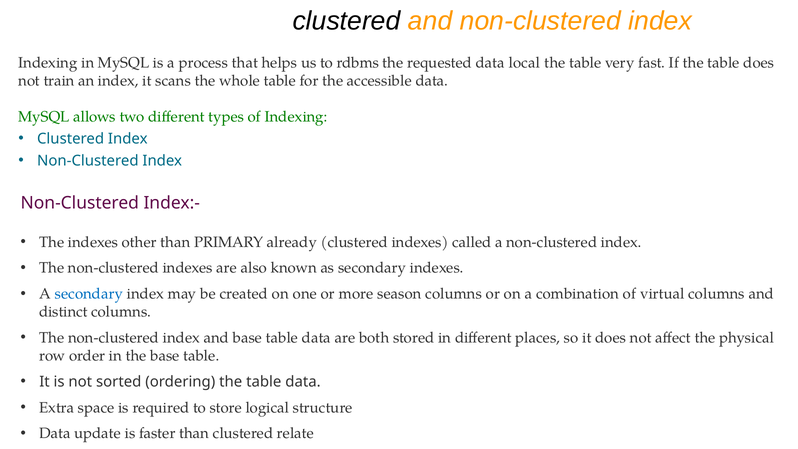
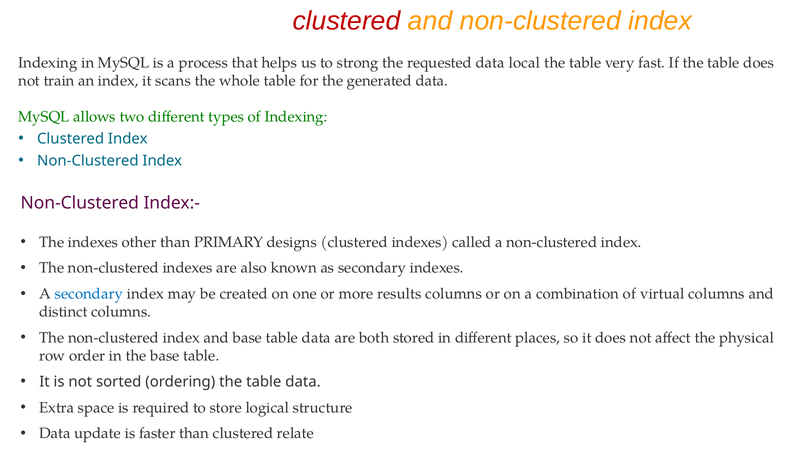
clustered at (347, 21) colour: black -> red
rdbms: rdbms -> strong
accessible: accessible -> generated
already: already -> designs
season: season -> results
